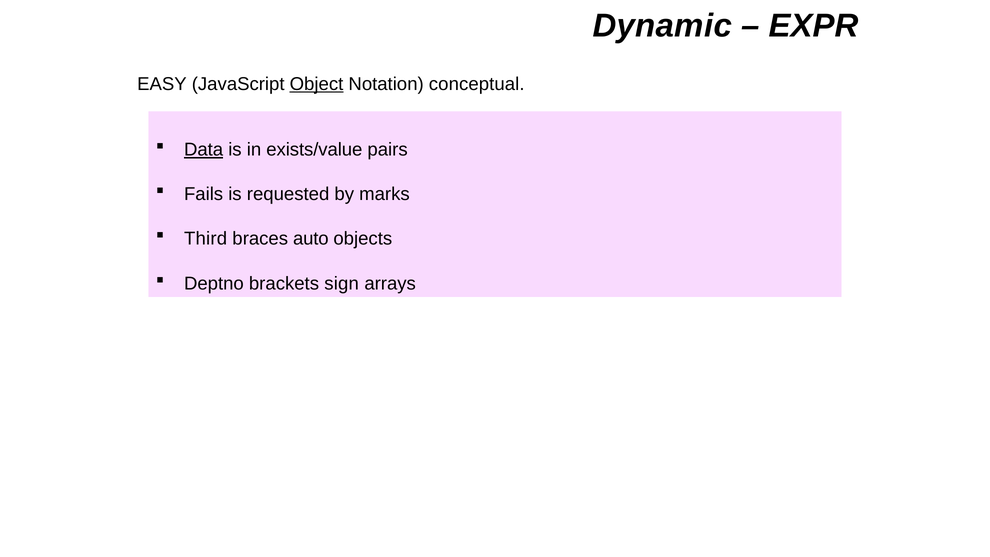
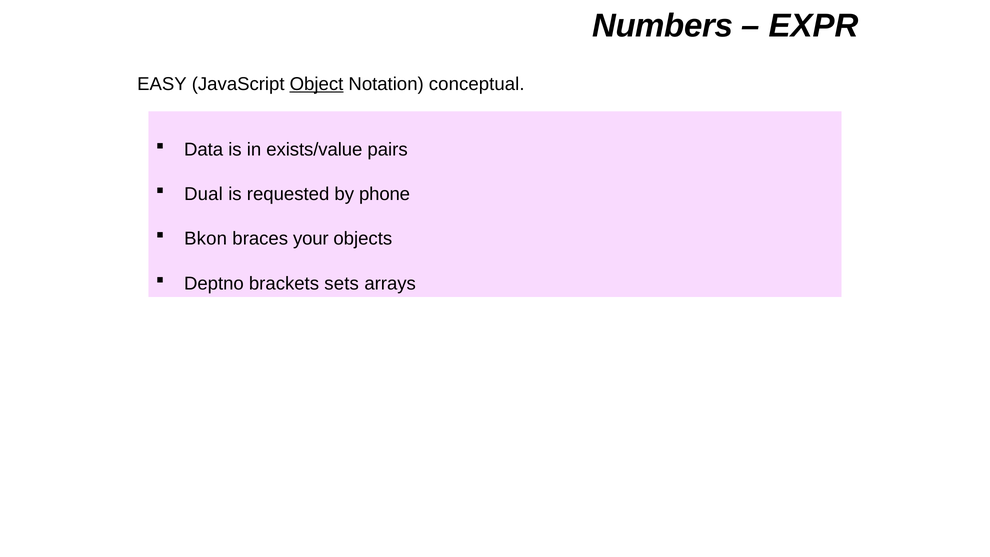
Dynamic: Dynamic -> Numbers
Data underline: present -> none
Fails: Fails -> Dual
marks: marks -> phone
Third: Third -> Bkon
auto: auto -> your
sign: sign -> sets
